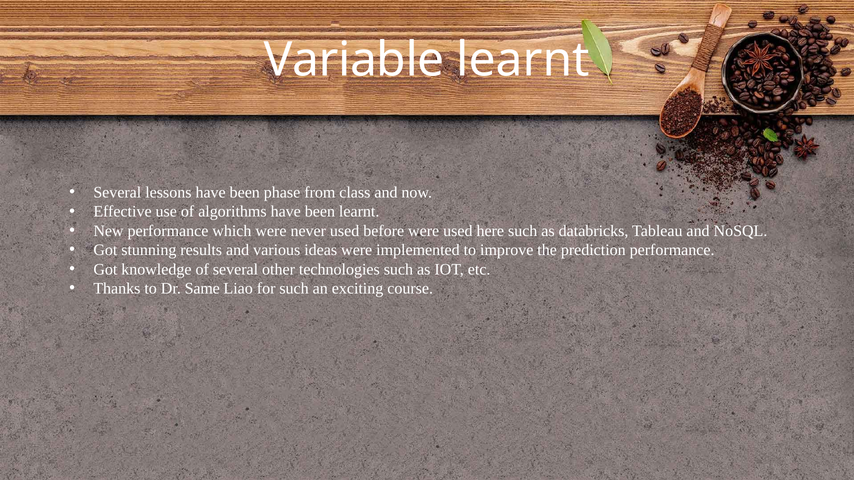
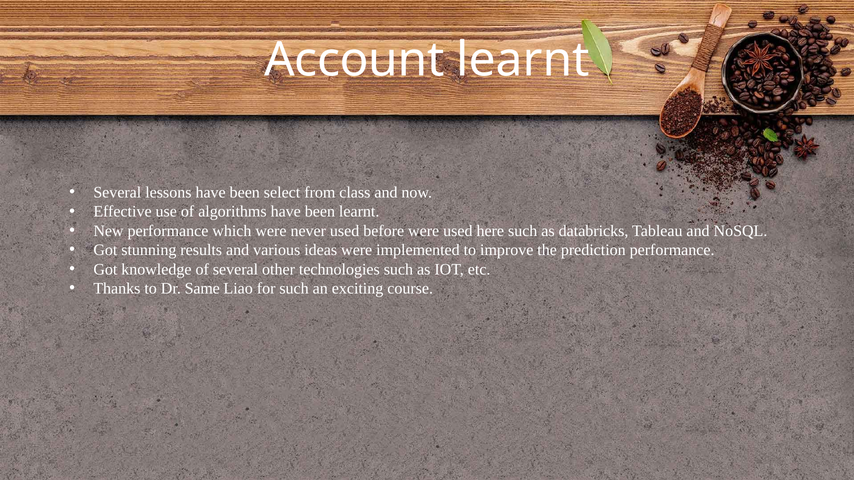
Variable: Variable -> Account
phase: phase -> select
